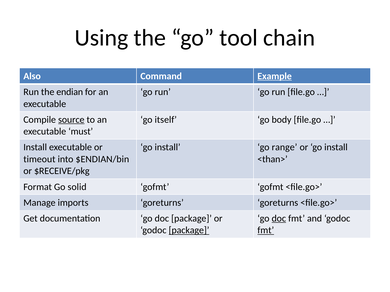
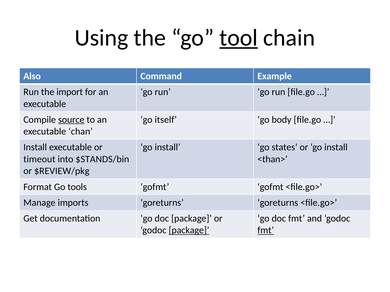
tool underline: none -> present
Example underline: present -> none
endian: endian -> import
must: must -> chan
range: range -> states
$ENDIAN/bin: $ENDIAN/bin -> $STANDS/bin
$RECEIVE/pkg: $RECEIVE/pkg -> $REVIEW/pkg
solid: solid -> tools
doc at (279, 219) underline: present -> none
